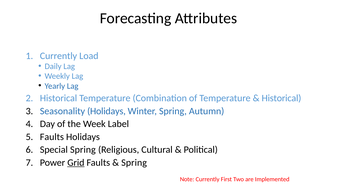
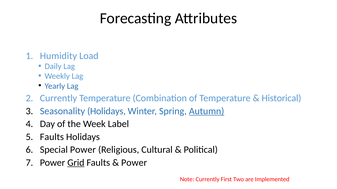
Currently at (58, 56): Currently -> Humidity
Historical at (59, 98): Historical -> Currently
Autumn underline: none -> present
Special Spring: Spring -> Power
Spring at (134, 163): Spring -> Power
